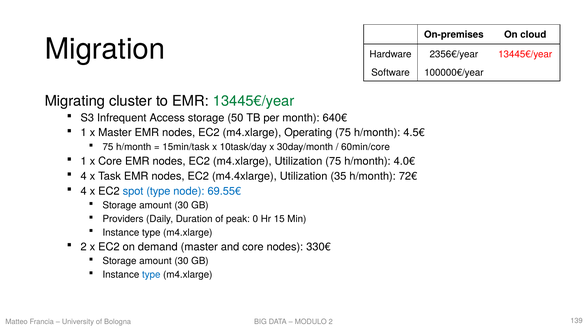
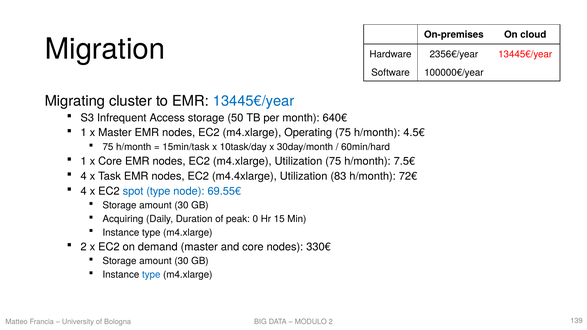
13445€/year at (254, 101) colour: green -> blue
60min/core: 60min/core -> 60min/hard
4.0€: 4.0€ -> 7.5€
35: 35 -> 83
Providers: Providers -> Acquiring
